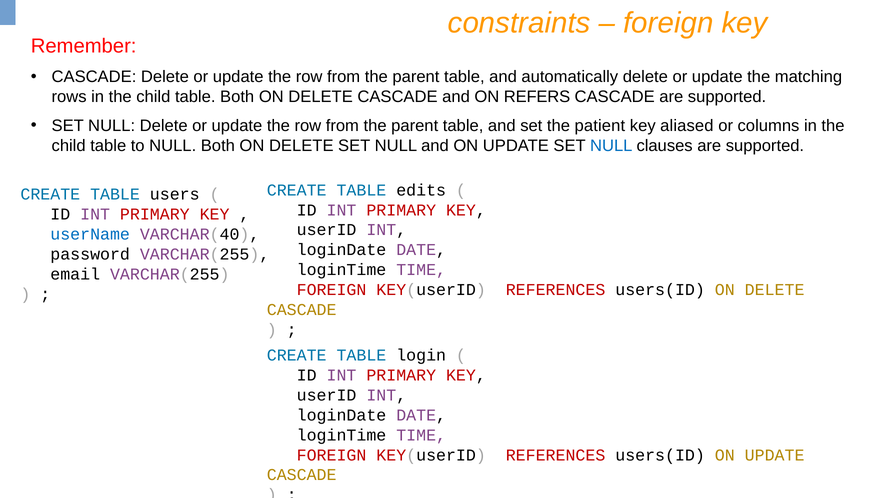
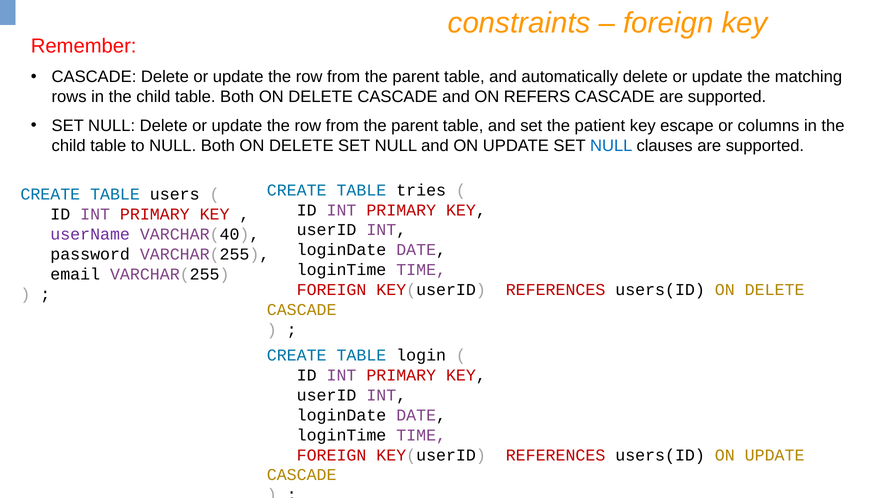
aliased: aliased -> escape
edits: edits -> tries
userName colour: blue -> purple
